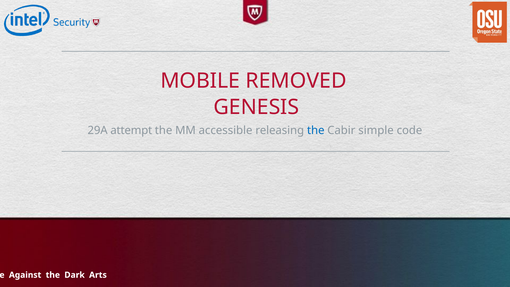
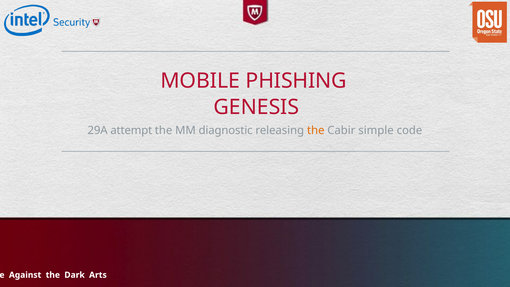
REMOVED: REMOVED -> PHISHING
accessible: accessible -> diagnostic
the at (316, 130) colour: blue -> orange
